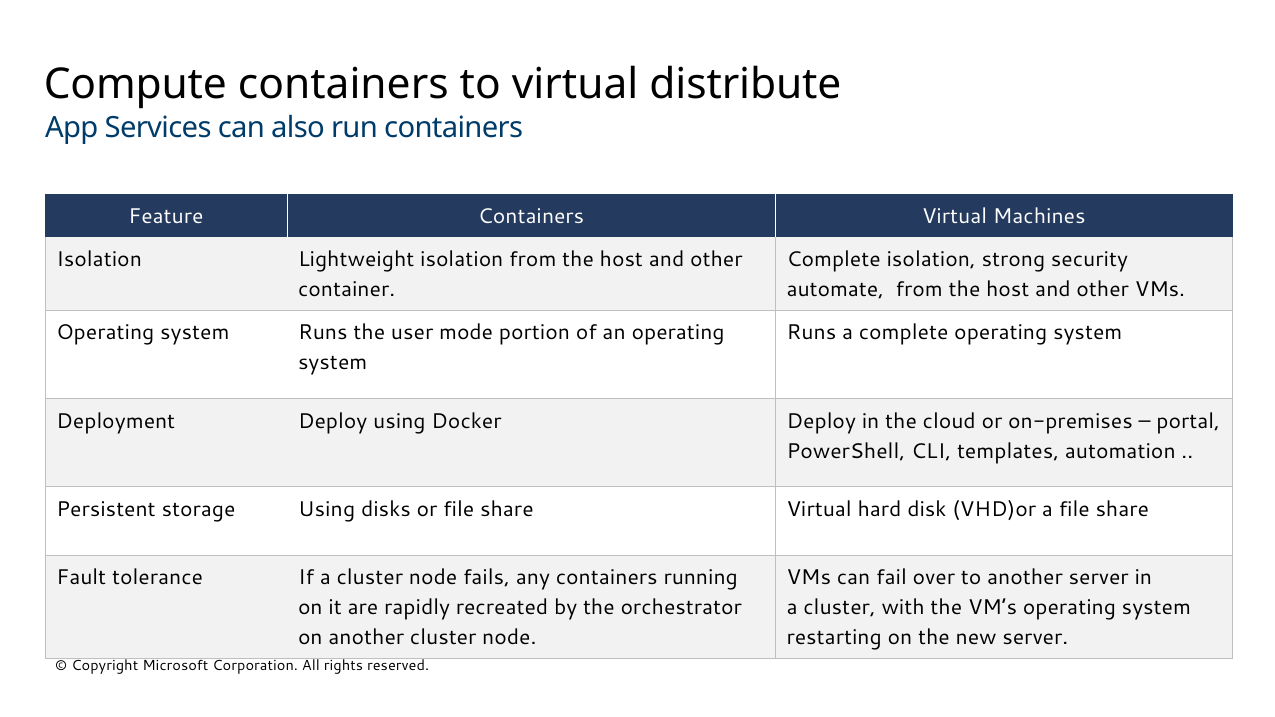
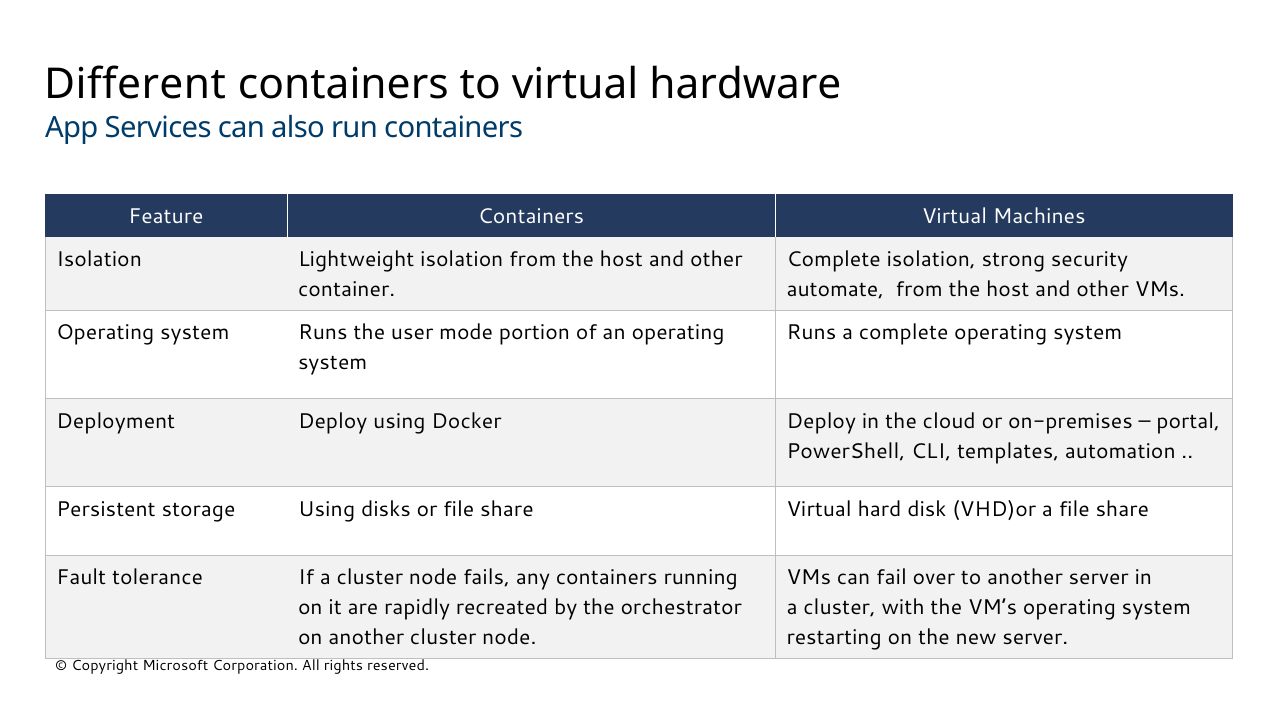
Compute: Compute -> Different
distribute: distribute -> hardware
